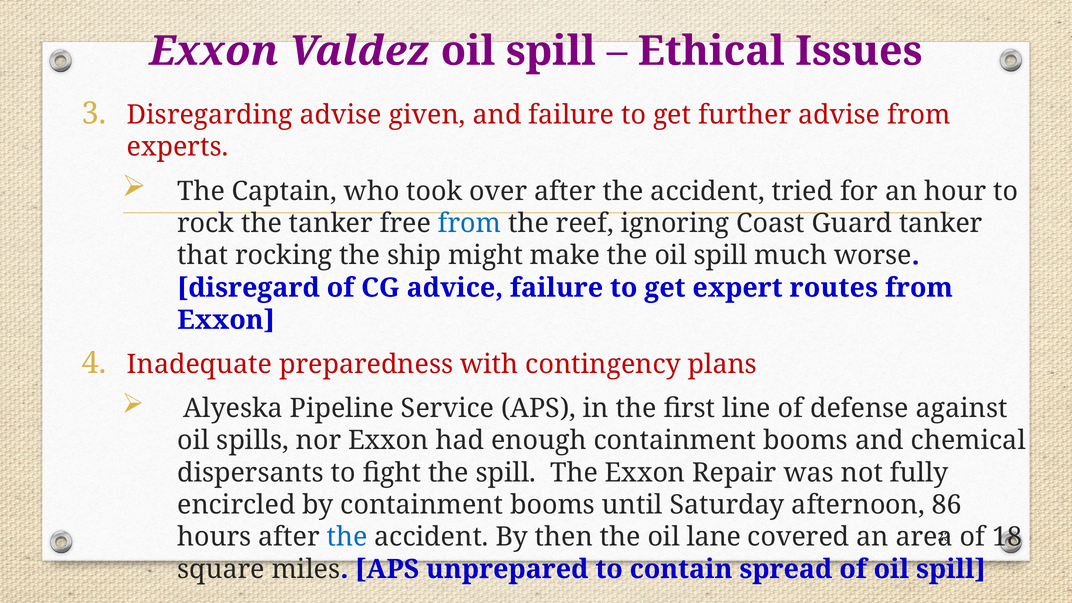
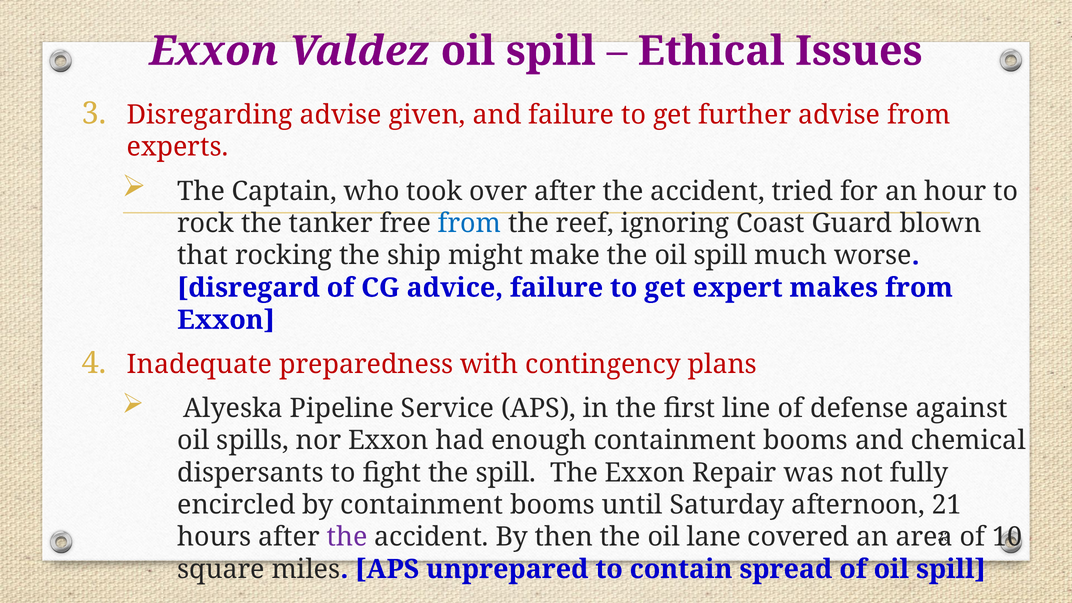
Guard tanker: tanker -> blown
routes: routes -> makes
86: 86 -> 21
the at (347, 537) colour: blue -> purple
18: 18 -> 10
